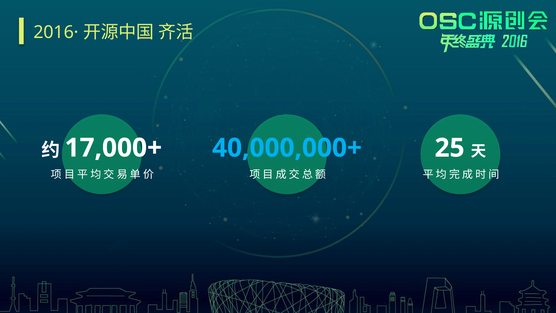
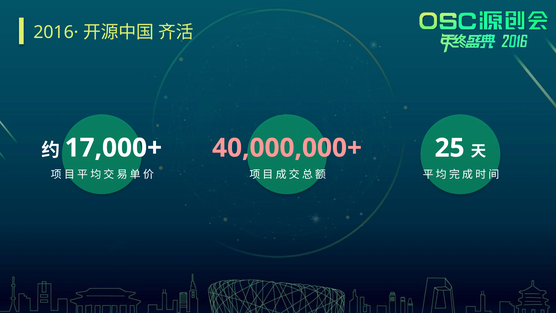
40,000,000+ colour: light blue -> pink
